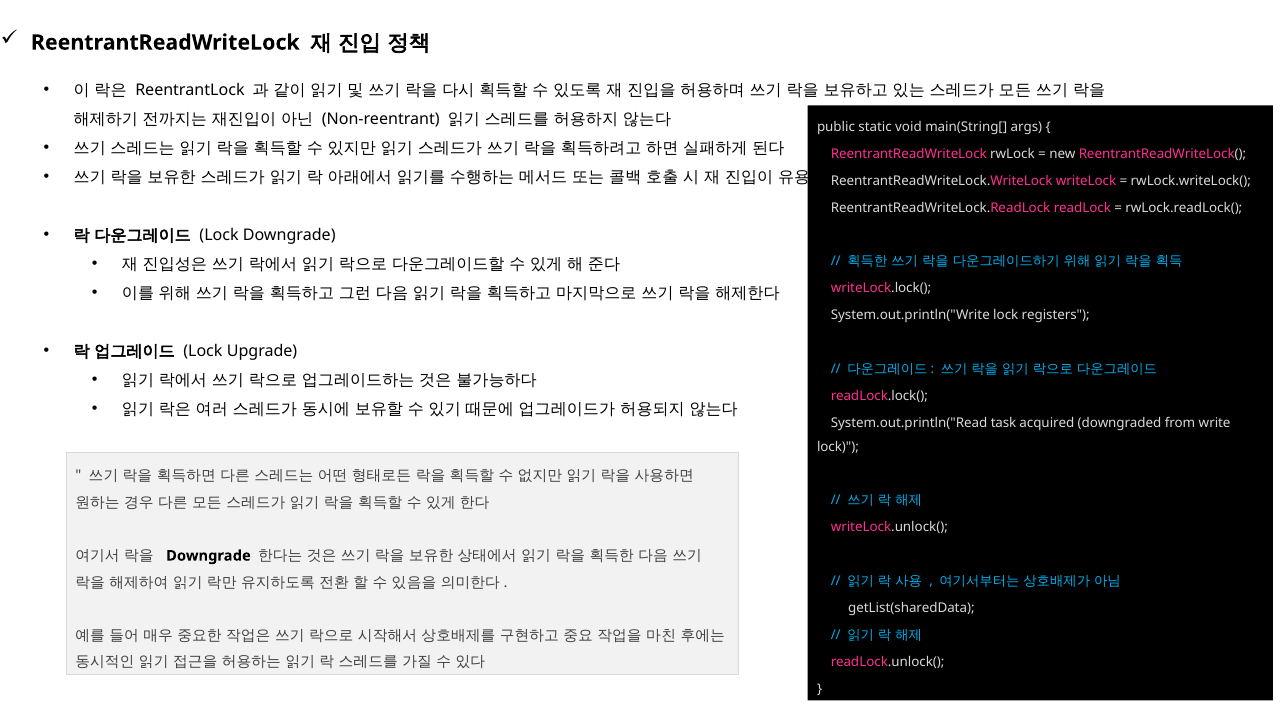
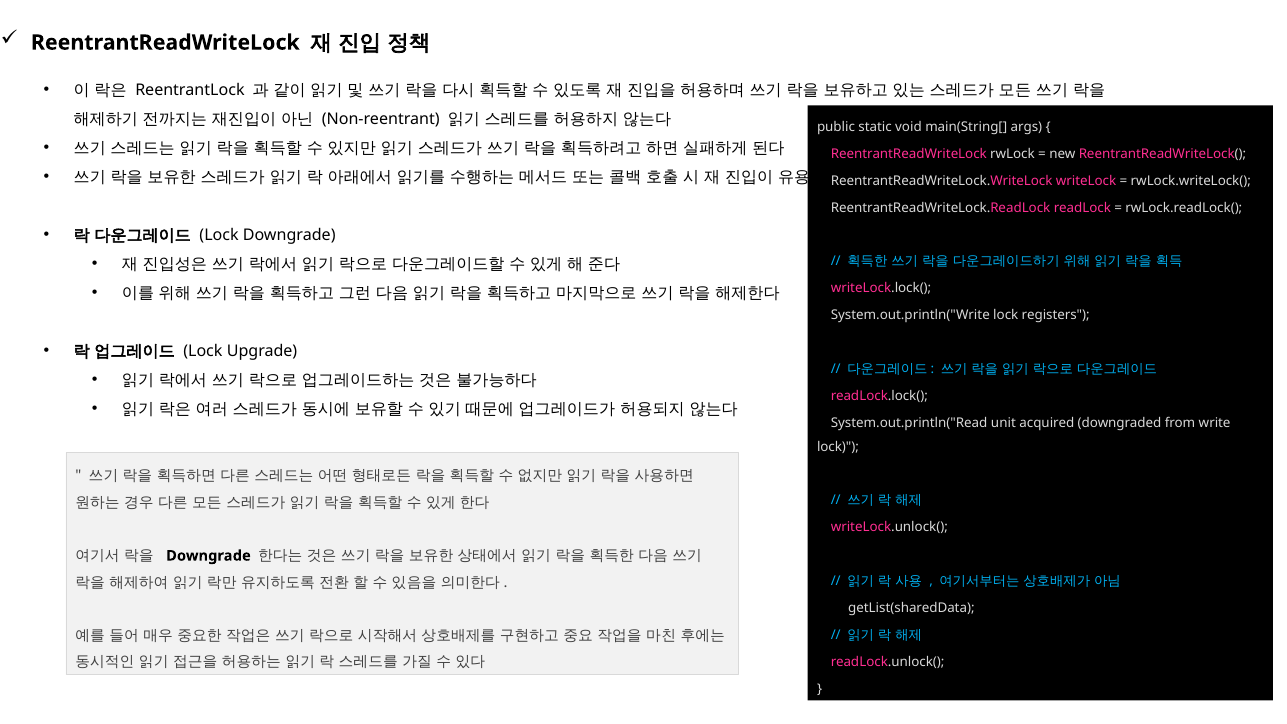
task: task -> unit
